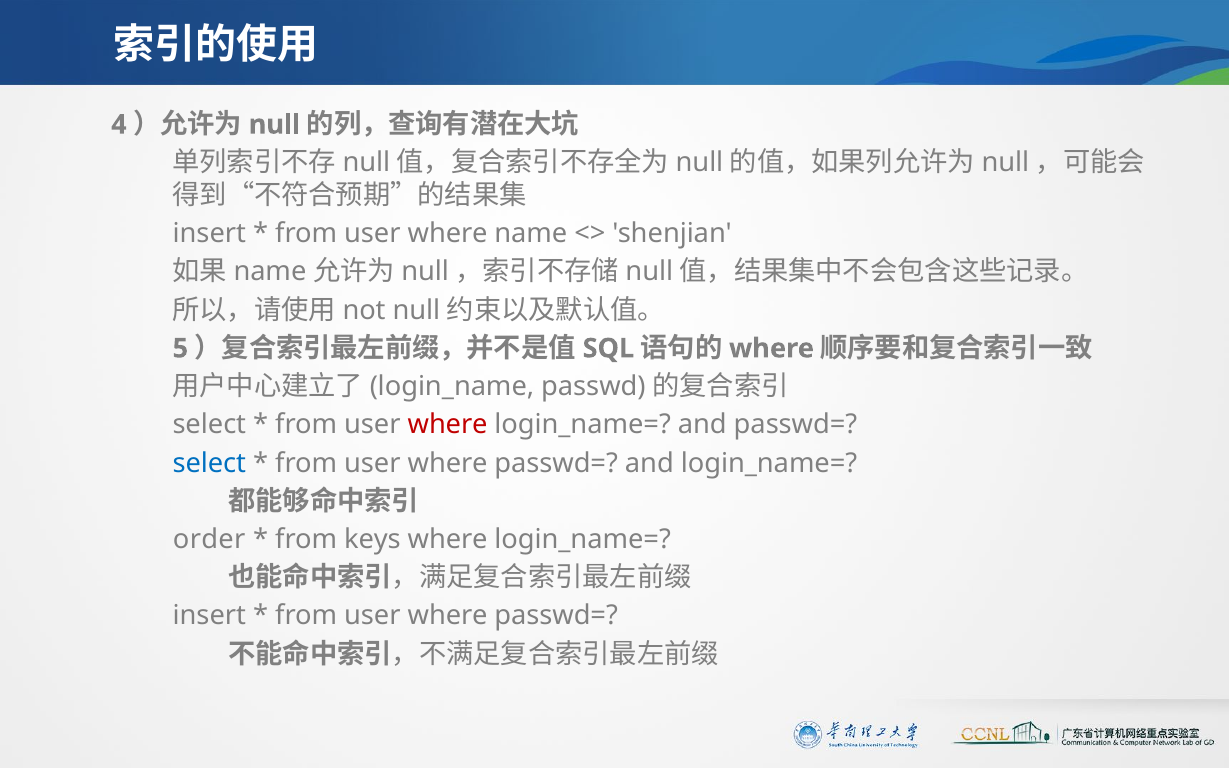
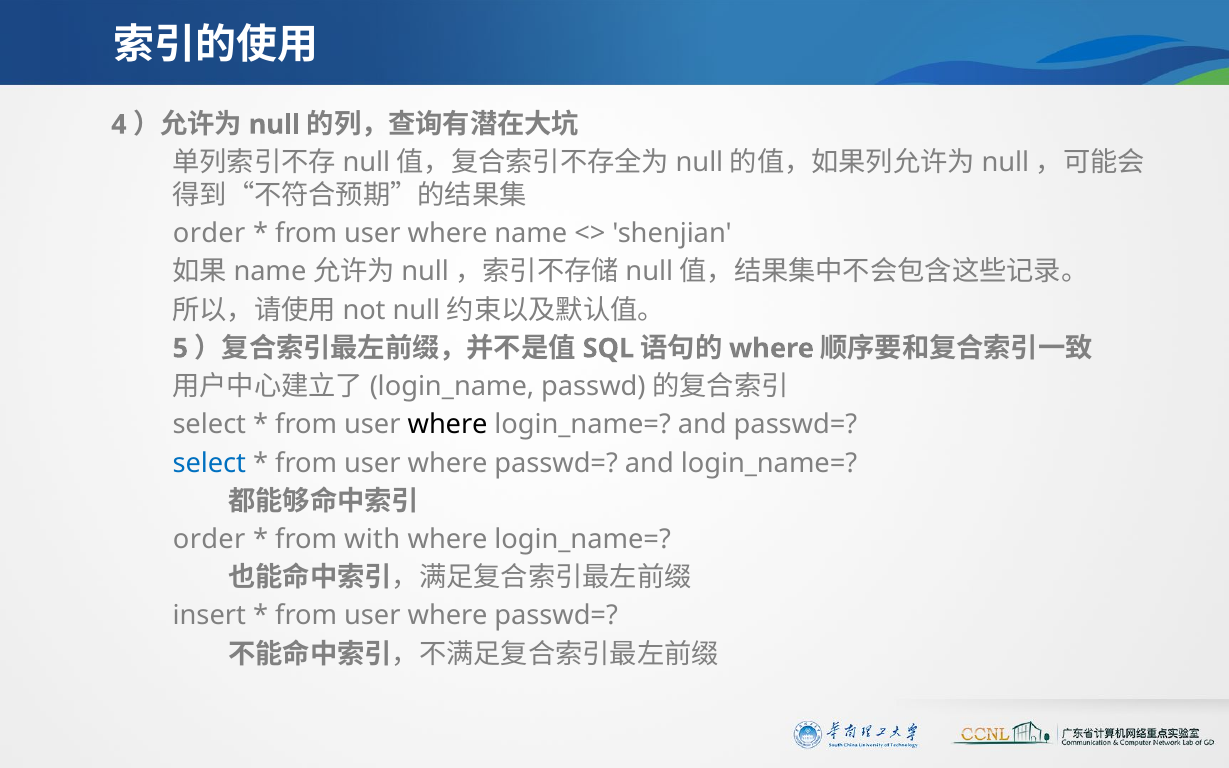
insert at (209, 234): insert -> order
where at (448, 425) colour: red -> black
keys: keys -> with
